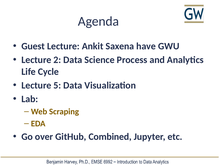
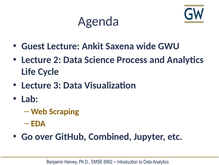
have: have -> wide
5: 5 -> 3
